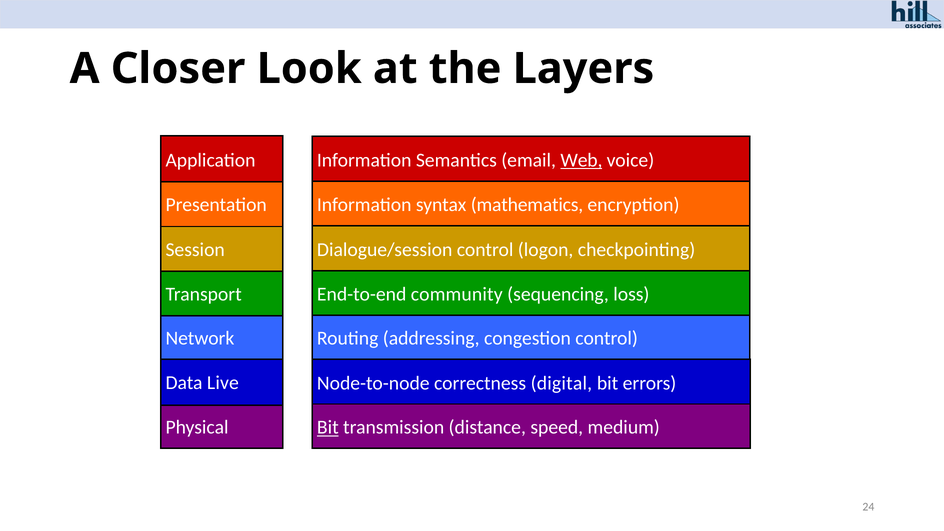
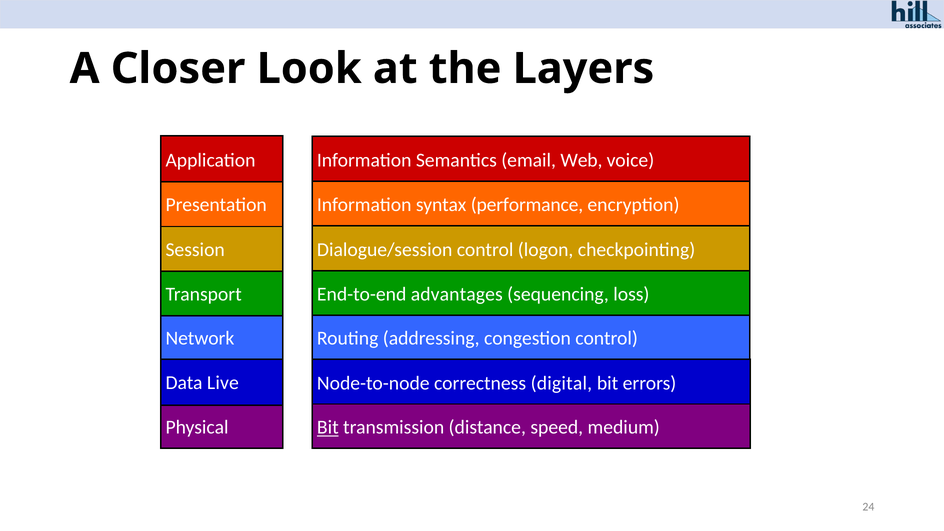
Web underline: present -> none
mathematics: mathematics -> performance
community: community -> advantages
